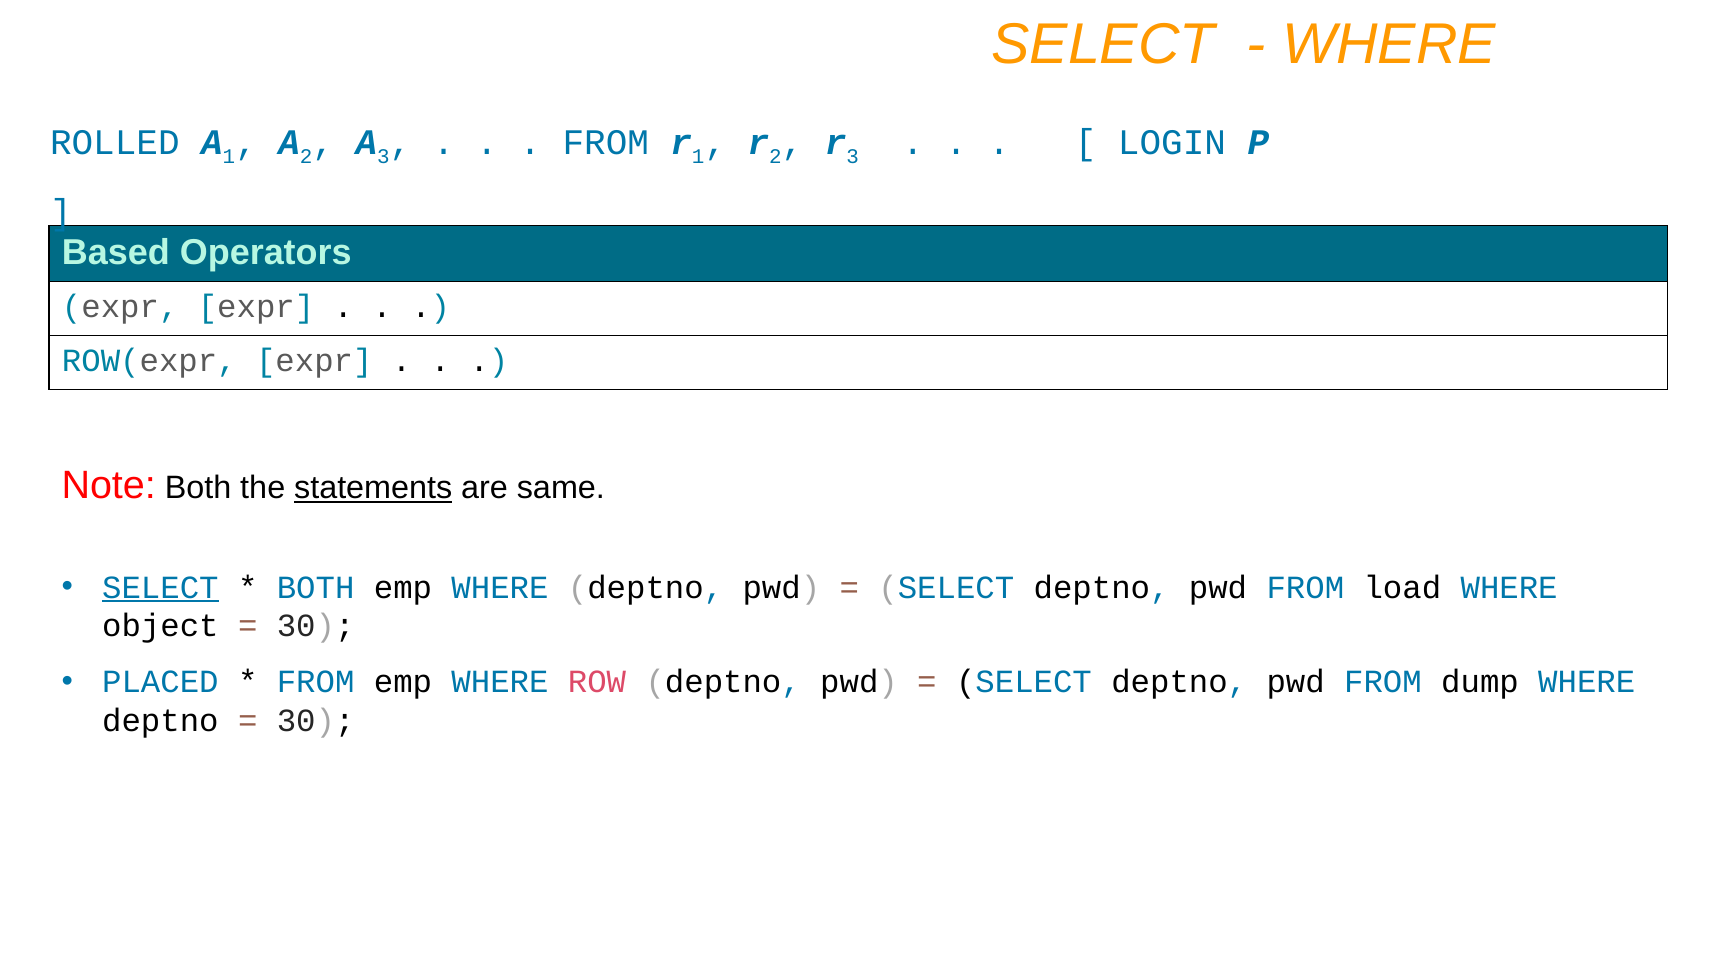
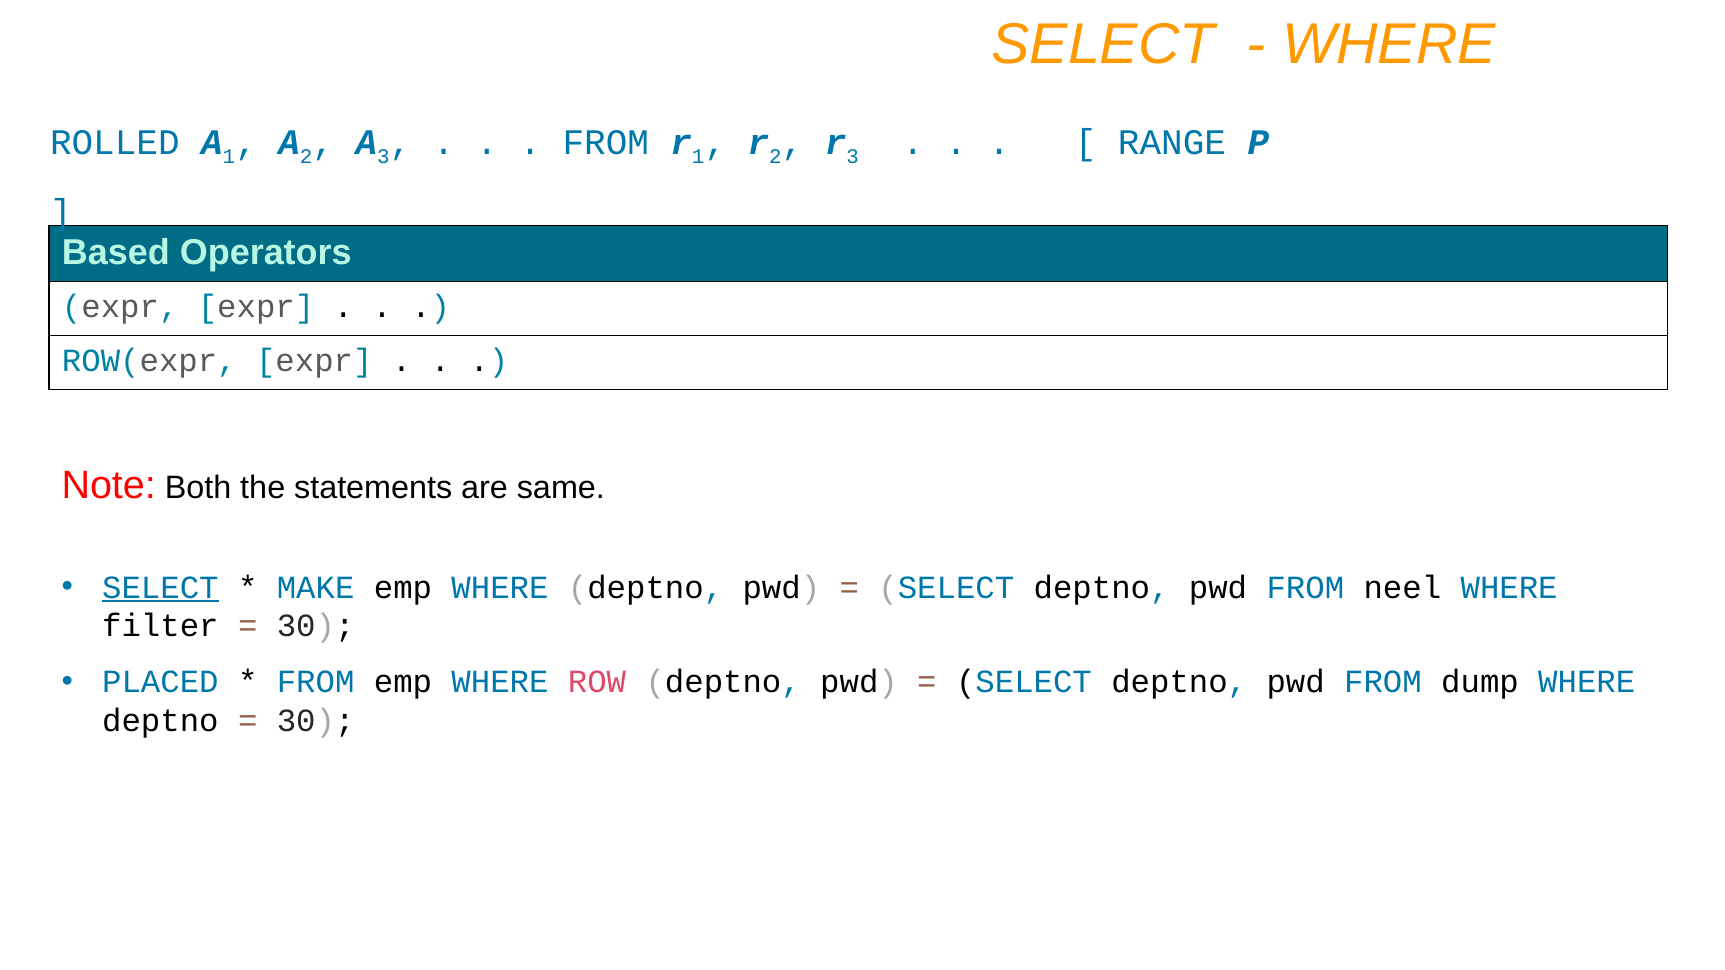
LOGIN: LOGIN -> RANGE
statements underline: present -> none
BOTH at (316, 588): BOTH -> MAKE
load: load -> neel
object: object -> filter
